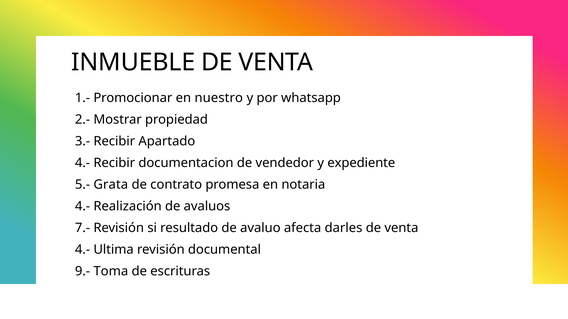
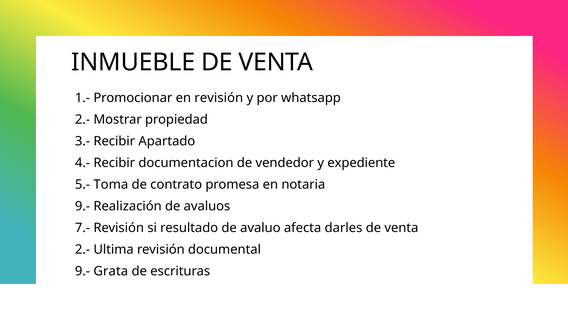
en nuestro: nuestro -> revisión
Grata: Grata -> Toma
4.- at (83, 206): 4.- -> 9.-
4.- at (83, 250): 4.- -> 2.-
Toma: Toma -> Grata
